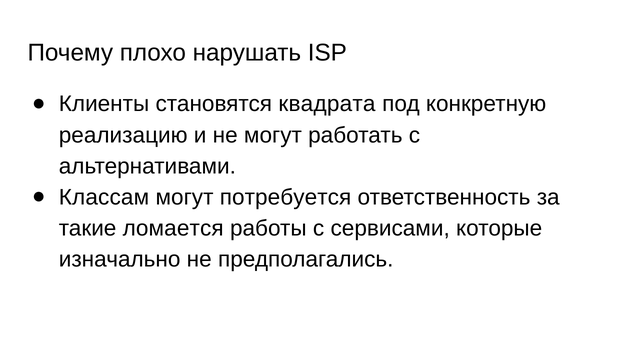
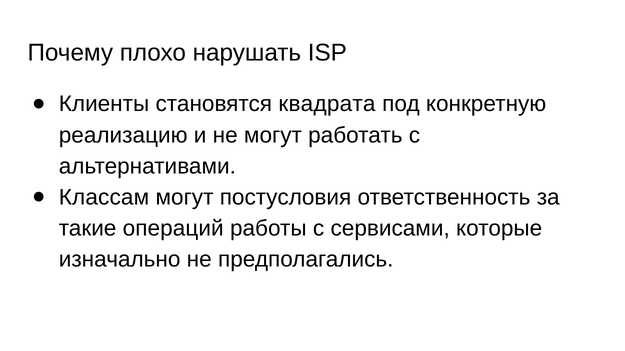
потребуется: потребуется -> постусловия
ломается: ломается -> операций
